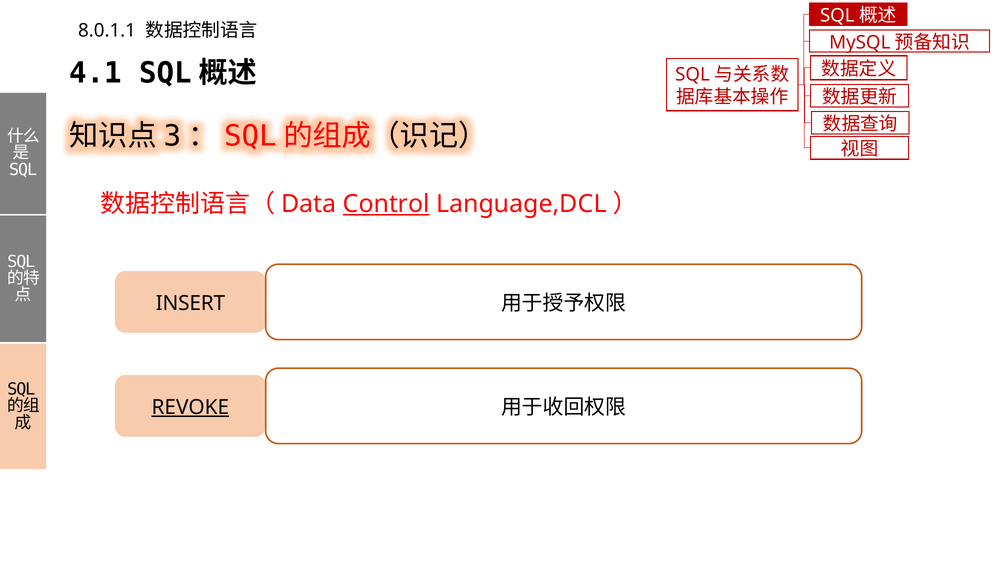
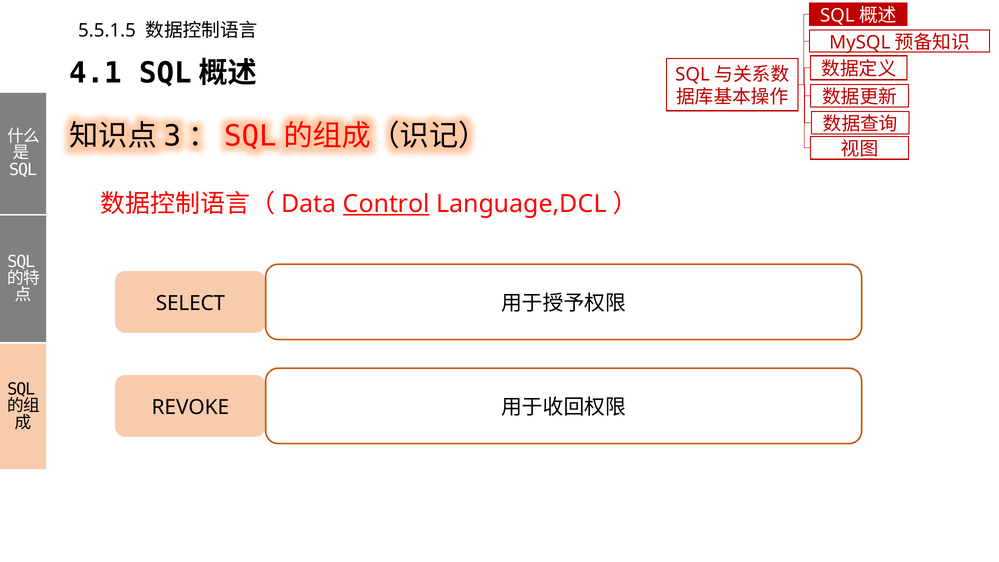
8.0.1.1: 8.0.1.1 -> 5.5.1.5
INSERT: INSERT -> SELECT
REVOKE underline: present -> none
